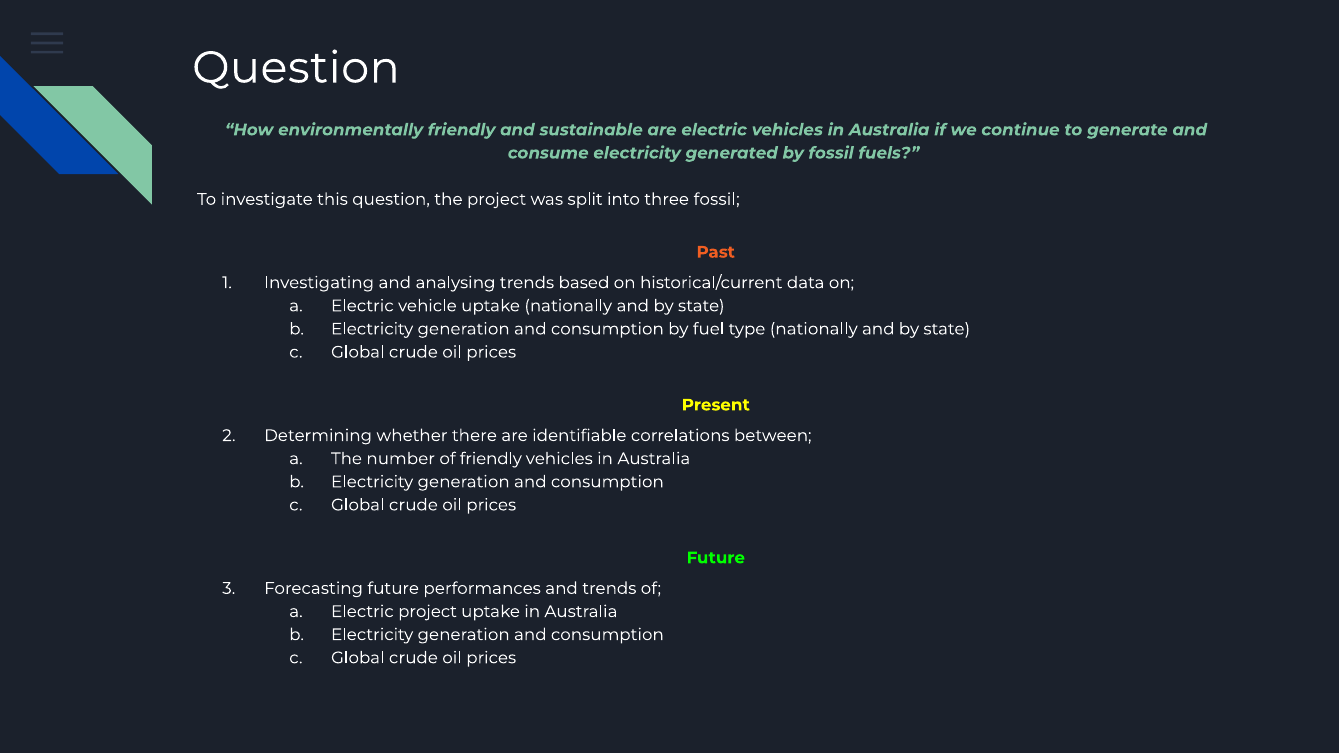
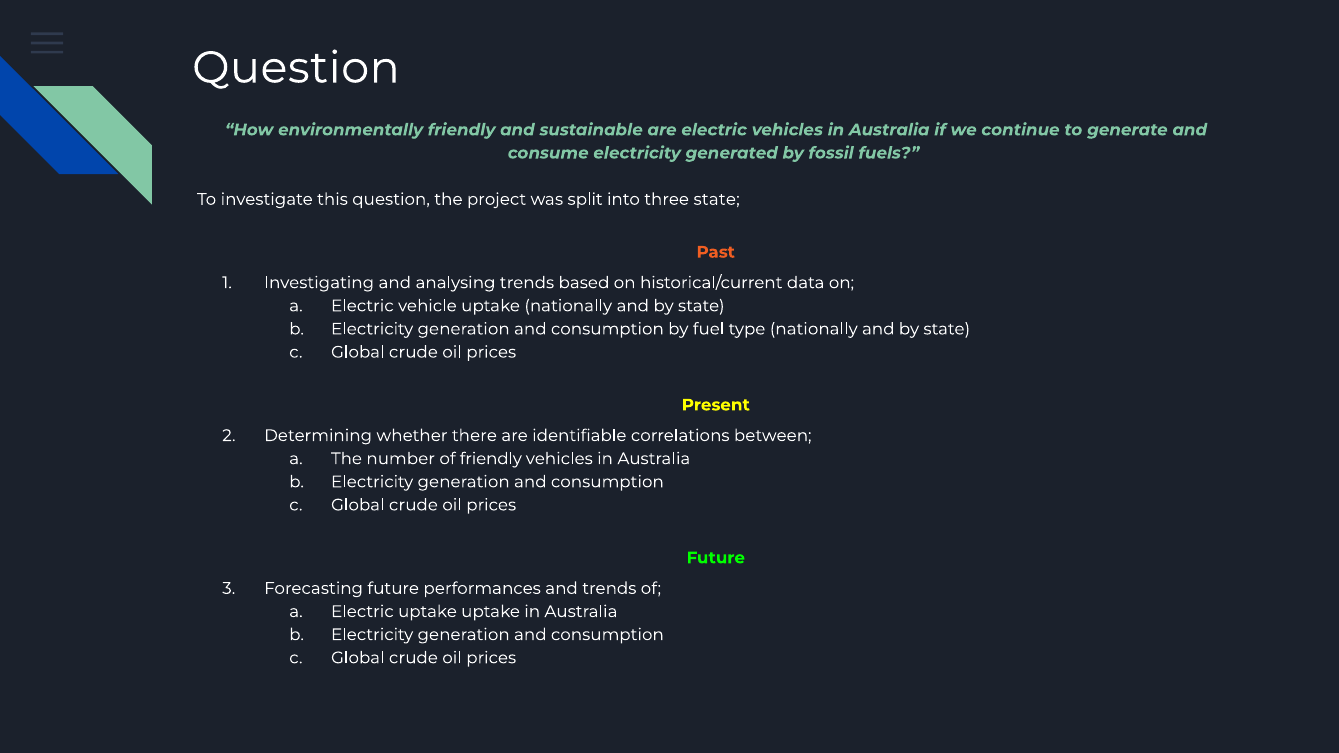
three fossil: fossil -> state
Electric project: project -> uptake
